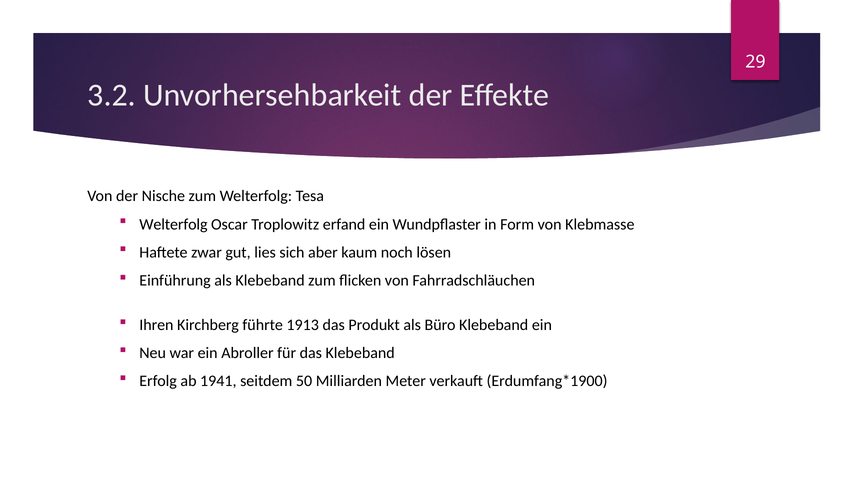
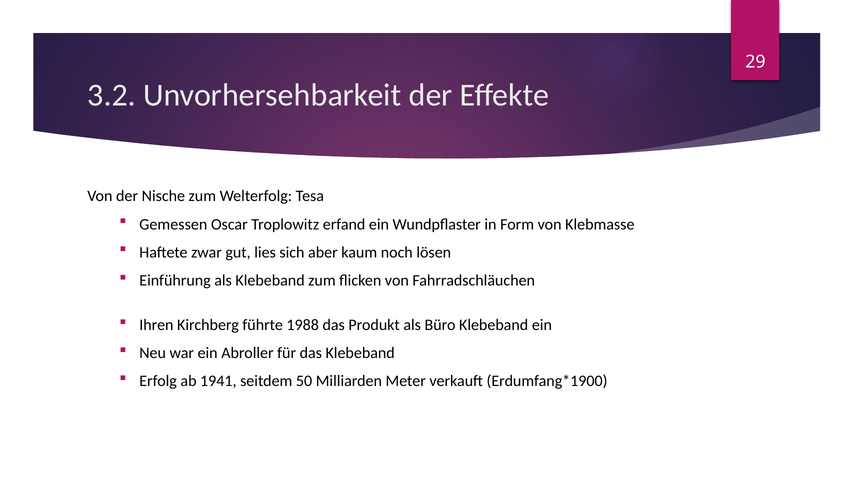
Welterfolg at (173, 224): Welterfolg -> Gemessen
1913: 1913 -> 1988
